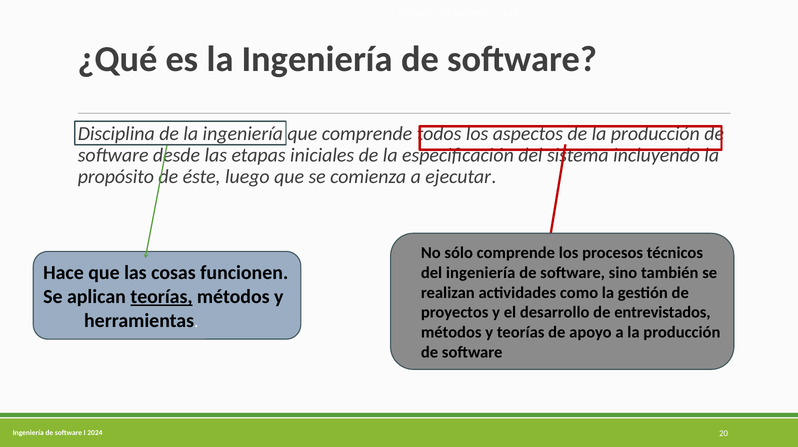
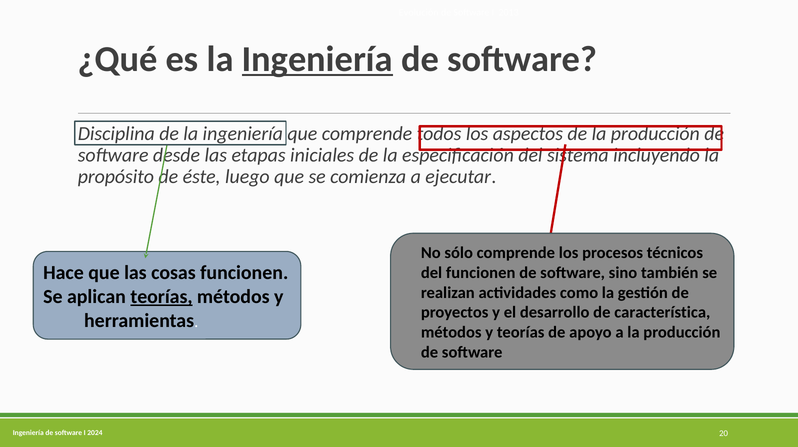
Ingeniería at (317, 59) underline: none -> present
del ingeniería: ingeniería -> funcionen
entrevistados: entrevistados -> característica
